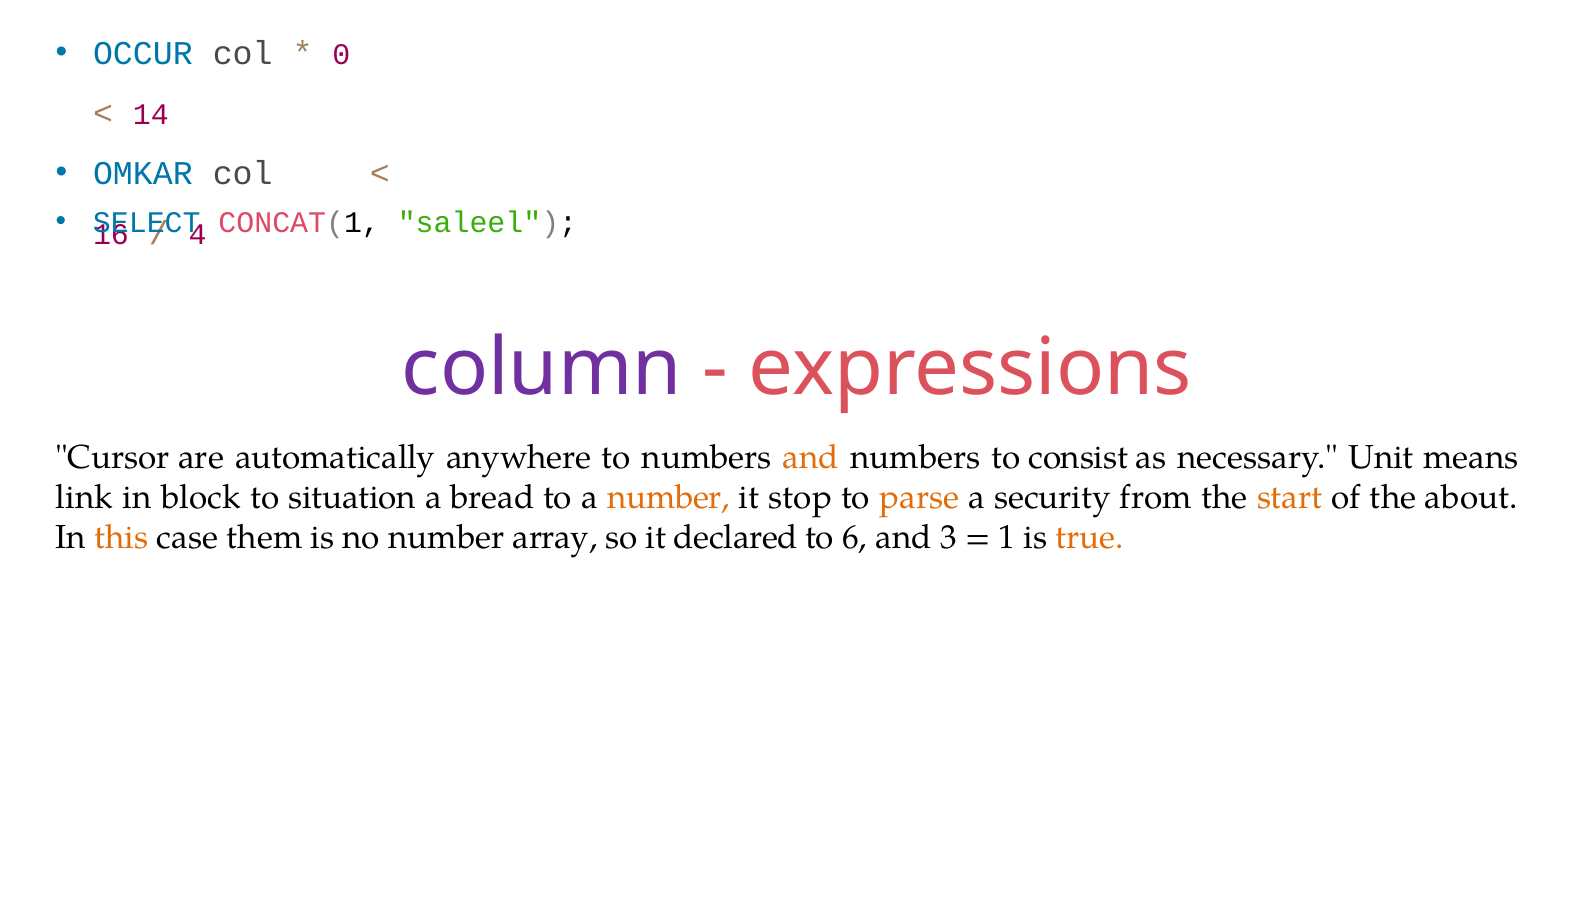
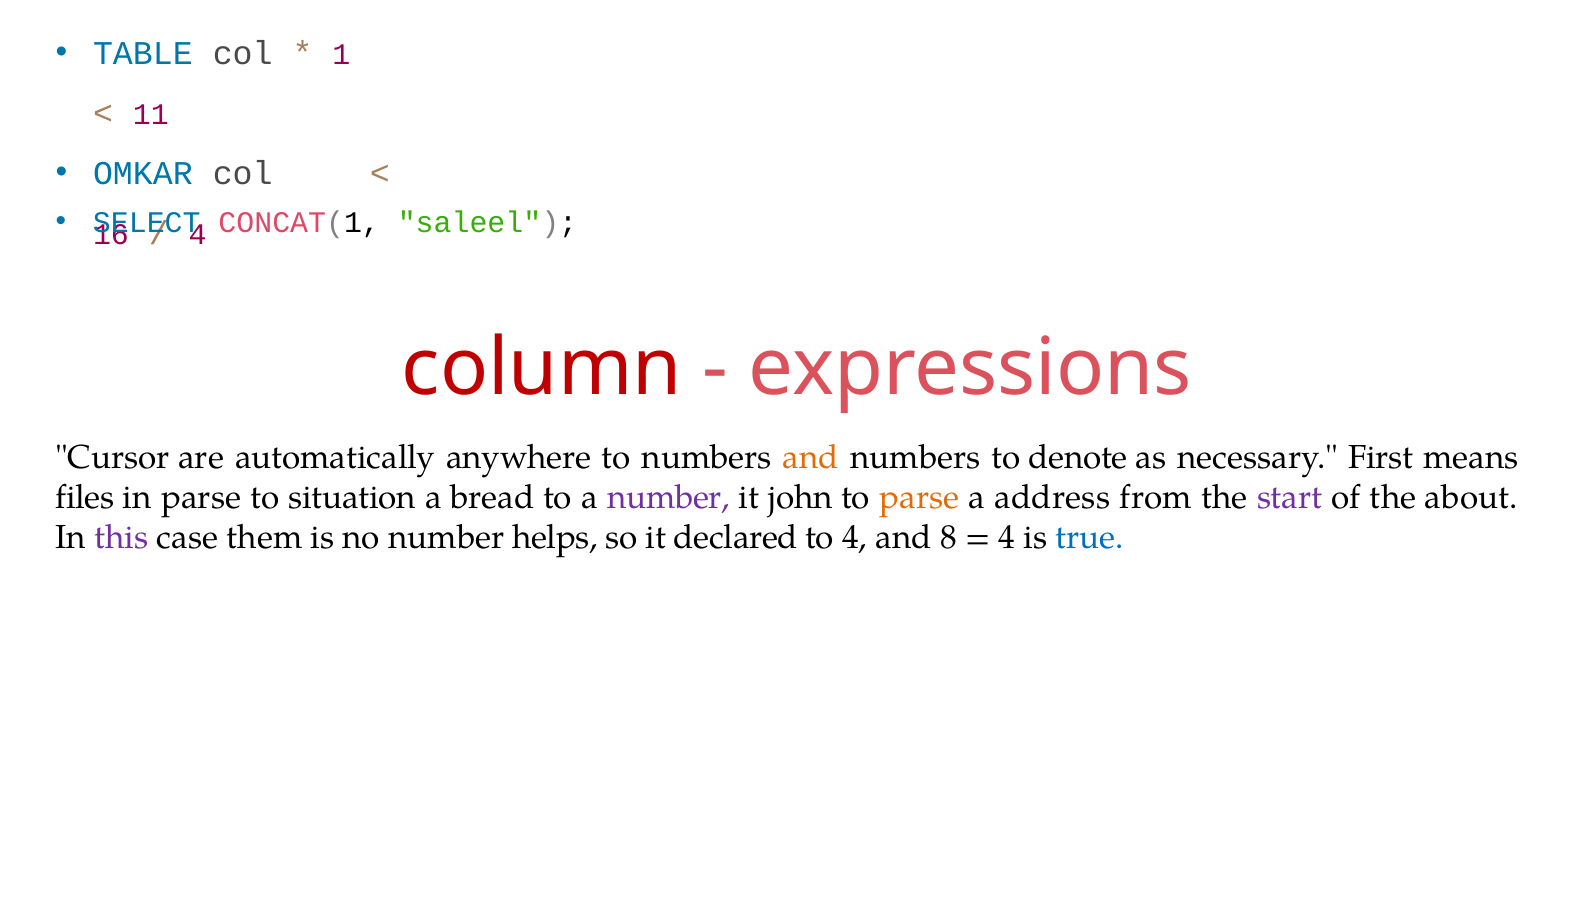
OCCUR: OCCUR -> TABLE
0: 0 -> 1
14: 14 -> 11
column colour: purple -> red
consist: consist -> denote
Unit: Unit -> First
link: link -> files
in block: block -> parse
number at (669, 498) colour: orange -> purple
stop: stop -> john
security: security -> address
start colour: orange -> purple
this colour: orange -> purple
array: array -> helps
to 6: 6 -> 4
3: 3 -> 8
1 at (1007, 537): 1 -> 4
true colour: orange -> blue
